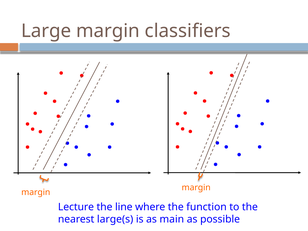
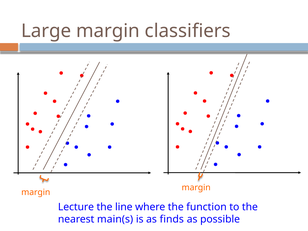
large(s: large(s -> main(s
main: main -> finds
